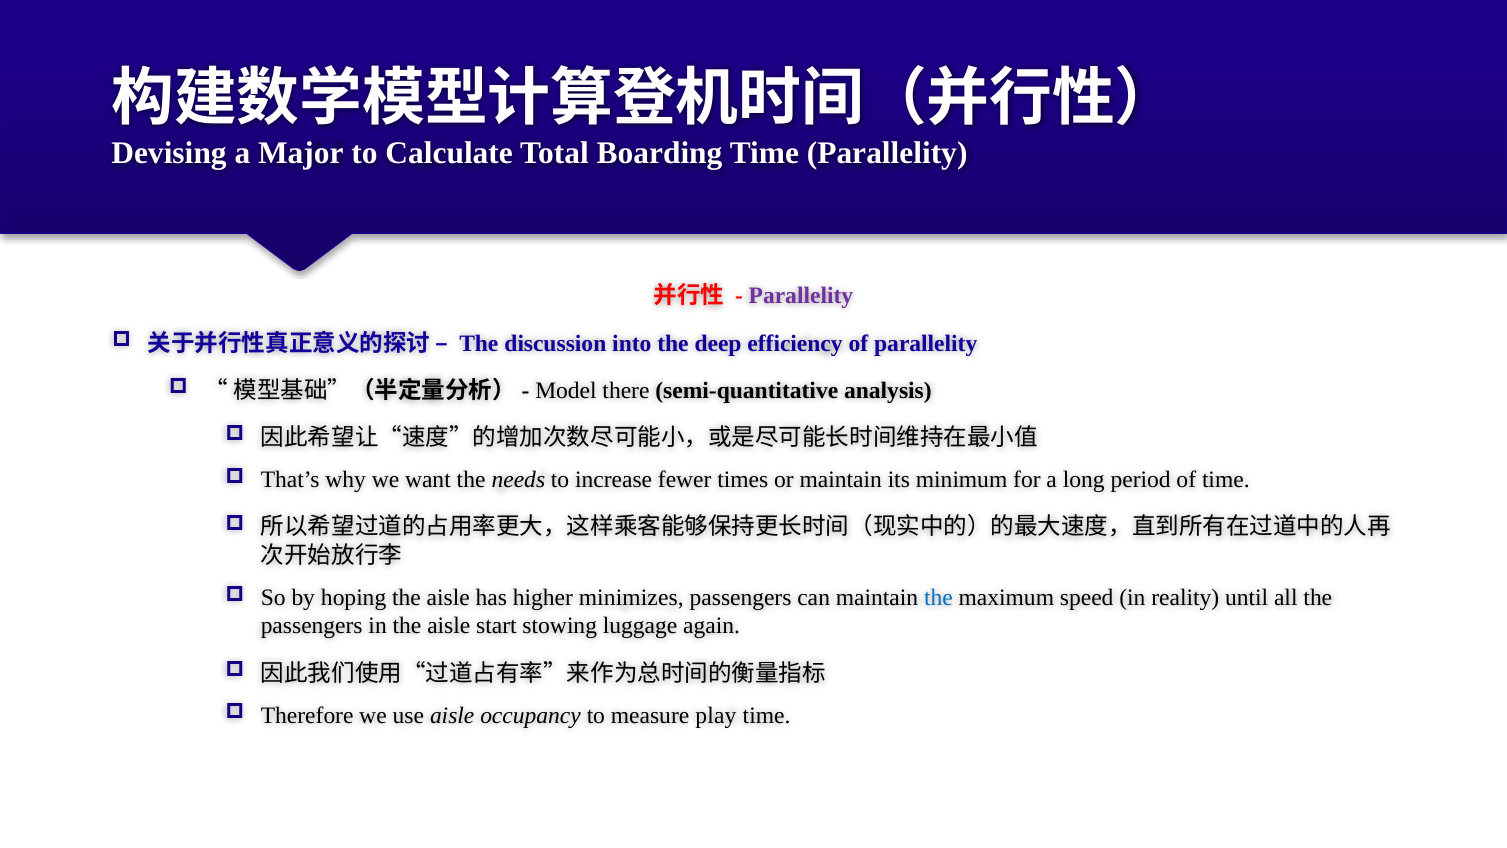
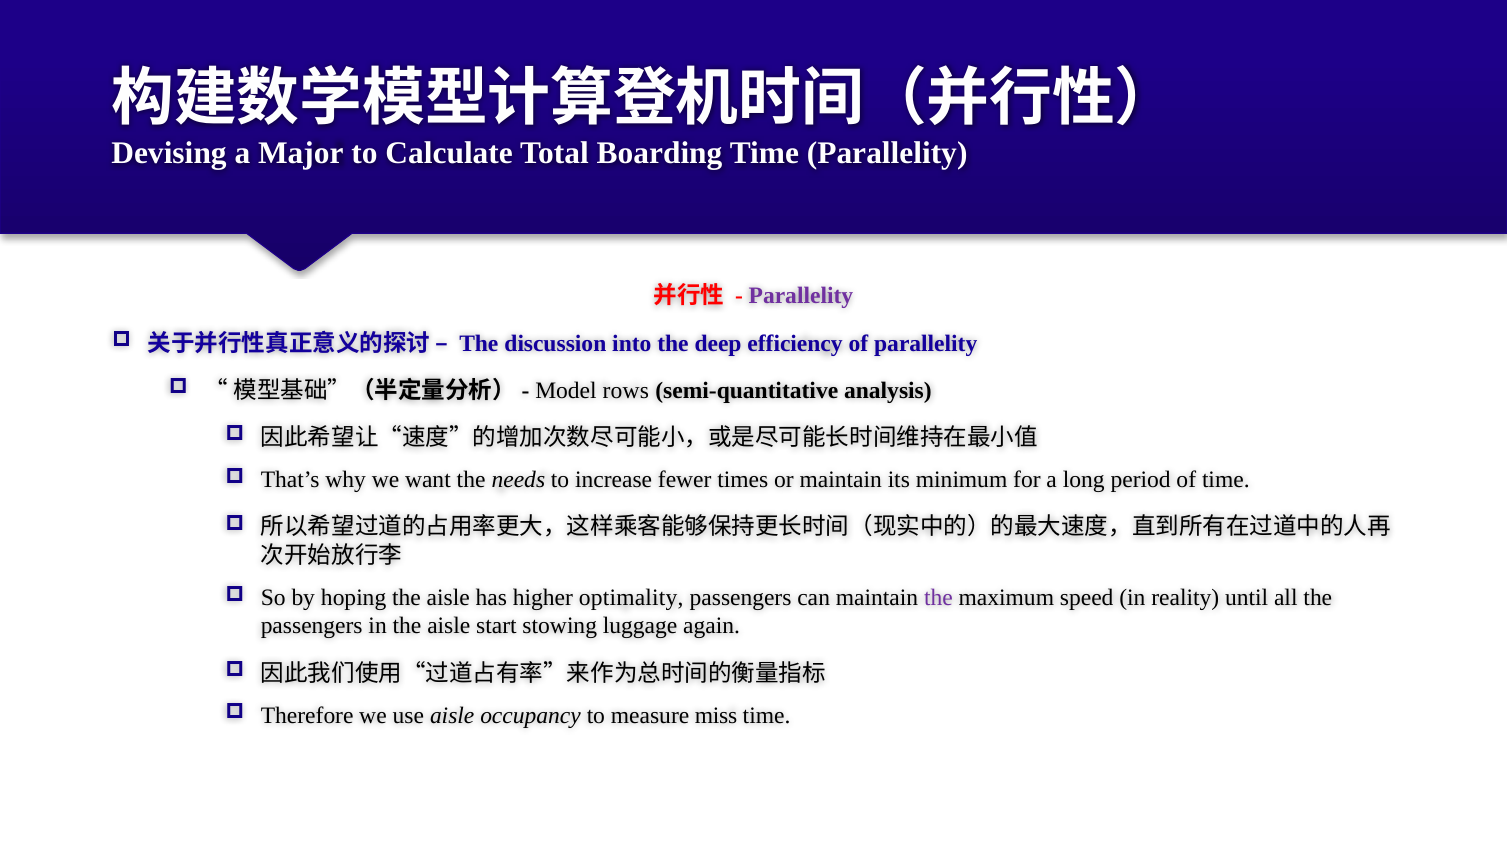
there: there -> rows
minimizes: minimizes -> optimality
the at (938, 598) colour: blue -> purple
play: play -> miss
